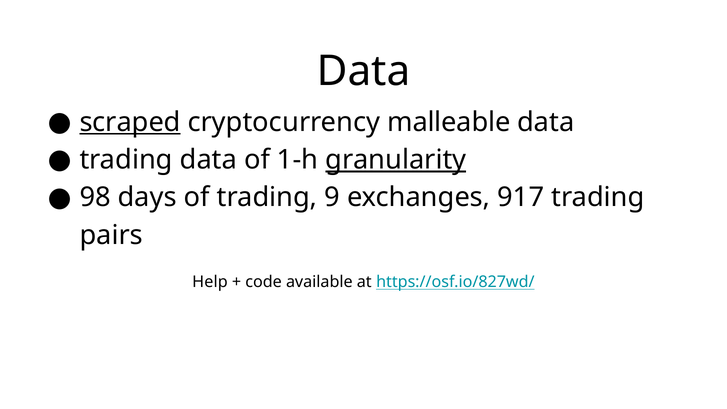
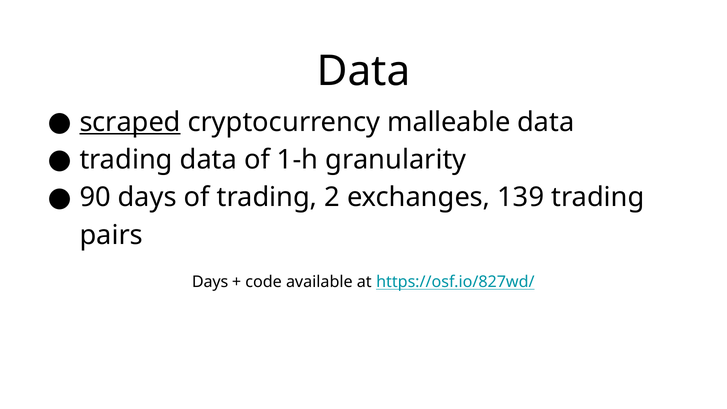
granularity underline: present -> none
98: 98 -> 90
9: 9 -> 2
917: 917 -> 139
Help at (210, 282): Help -> Days
